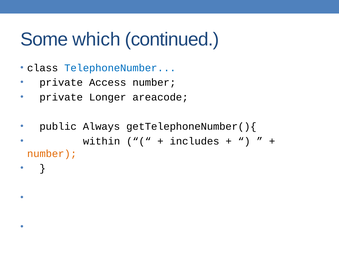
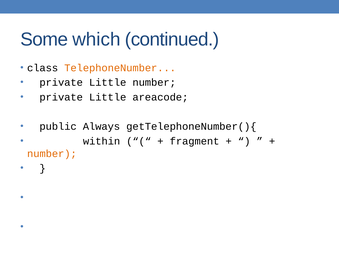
TelephoneNumber colour: blue -> orange
Access at (108, 83): Access -> Little
Longer at (108, 97): Longer -> Little
includes: includes -> fragment
